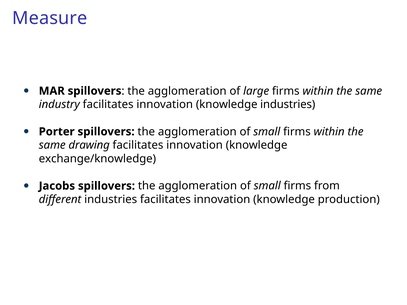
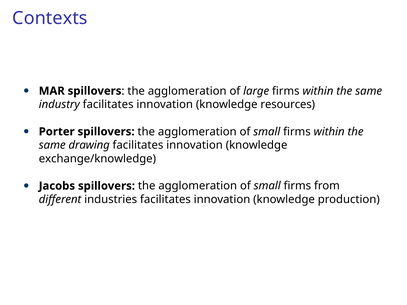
Measure: Measure -> Contexts
knowledge industries: industries -> resources
